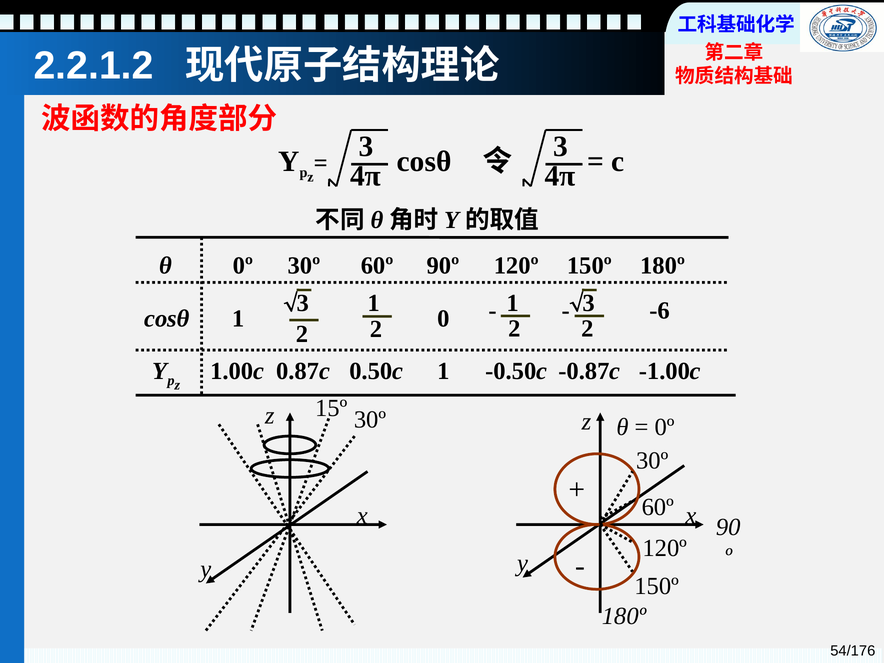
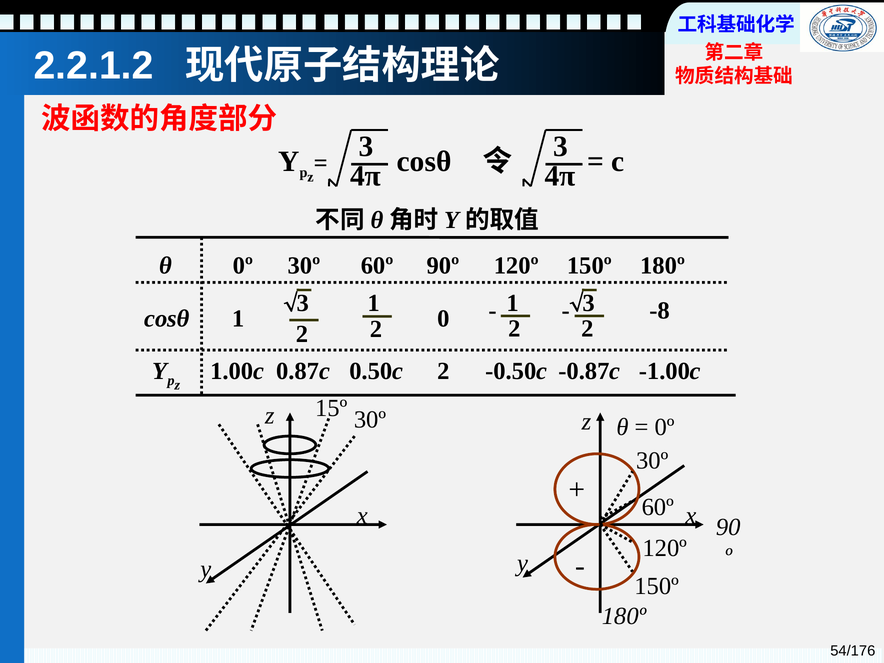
-6: -6 -> -8
0.50c 1: 1 -> 2
